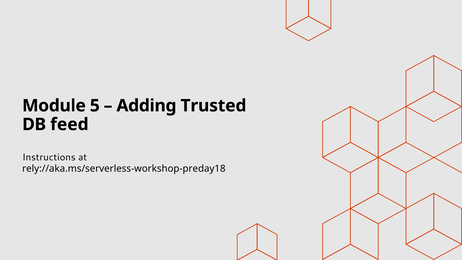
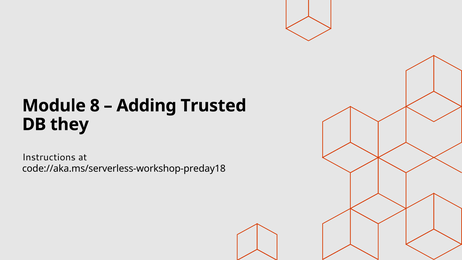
5: 5 -> 8
feed: feed -> they
rely://aka.ms/serverless-workshop-preday18: rely://aka.ms/serverless-workshop-preday18 -> code://aka.ms/serverless-workshop-preday18
